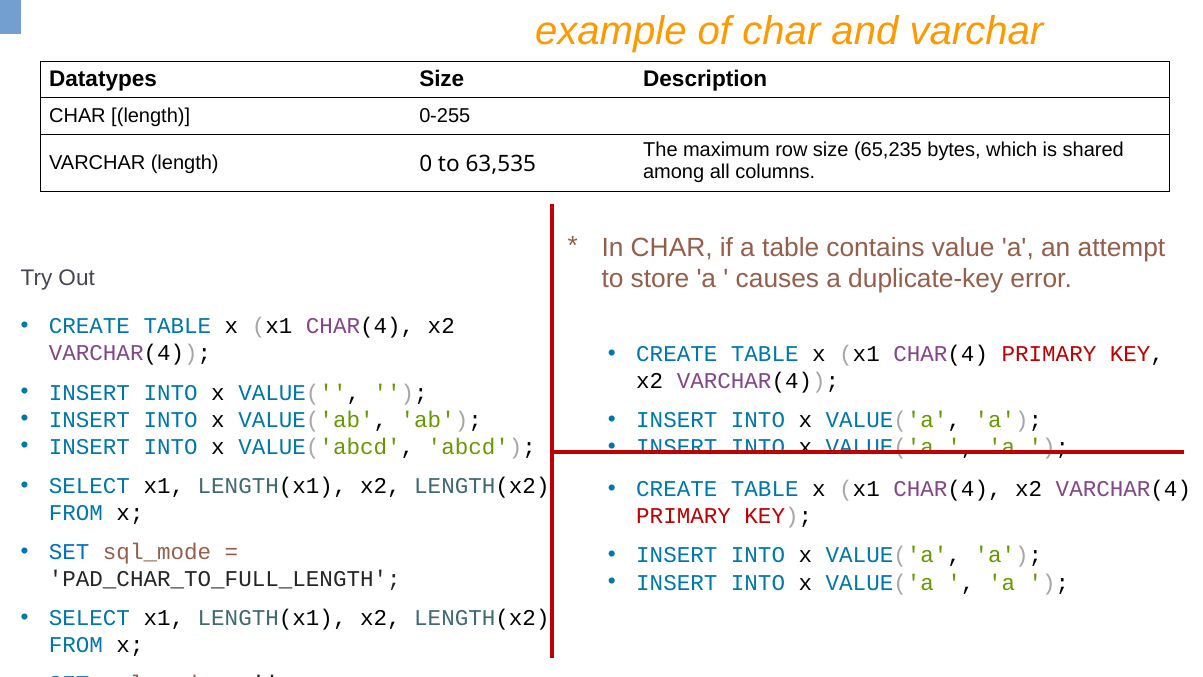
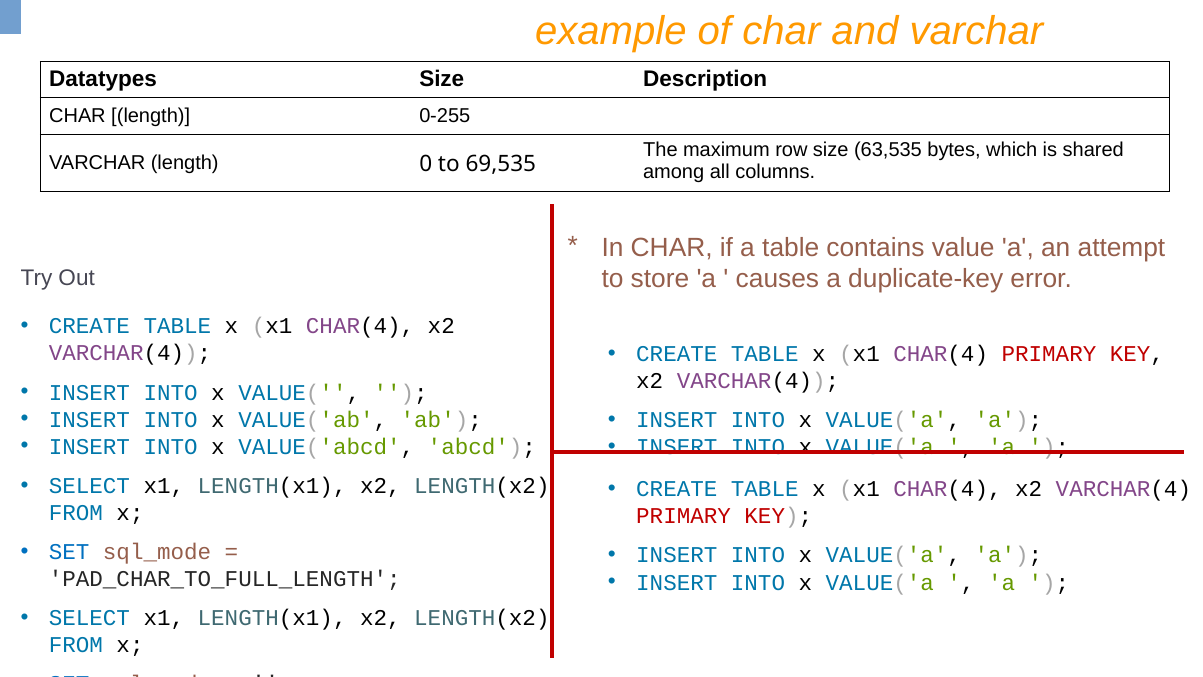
65,235: 65,235 -> 63,535
63,535: 63,535 -> 69,535
